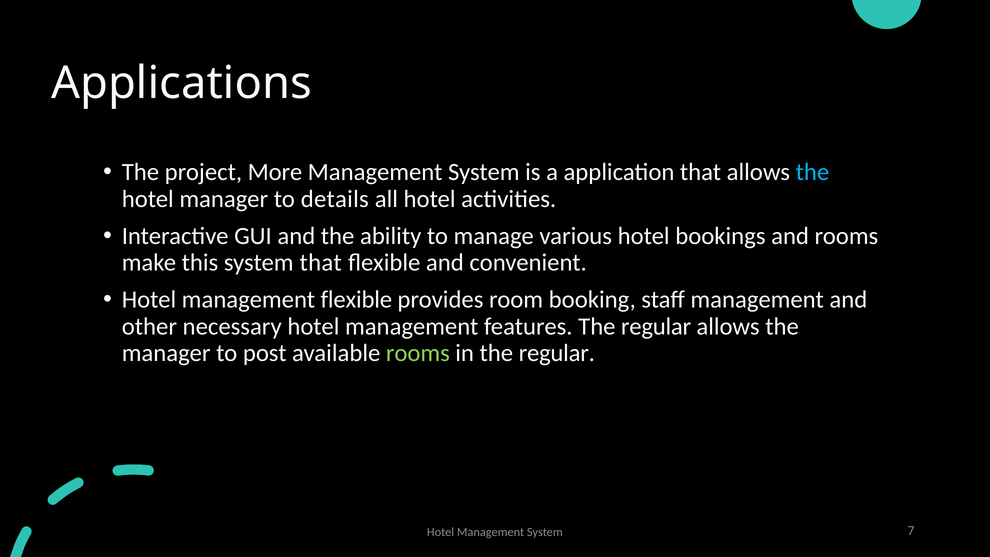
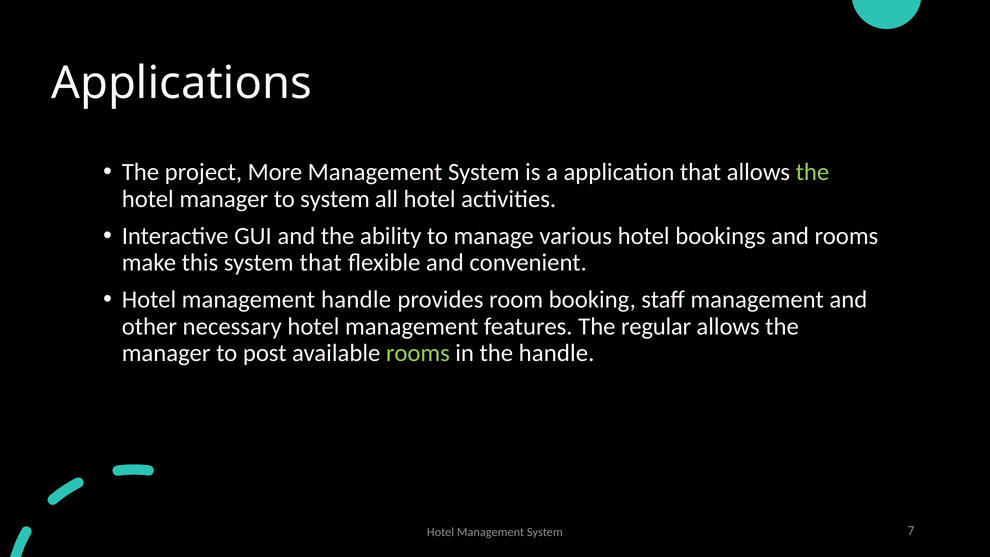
the at (812, 172) colour: light blue -> light green
to details: details -> system
management flexible: flexible -> handle
in the regular: regular -> handle
